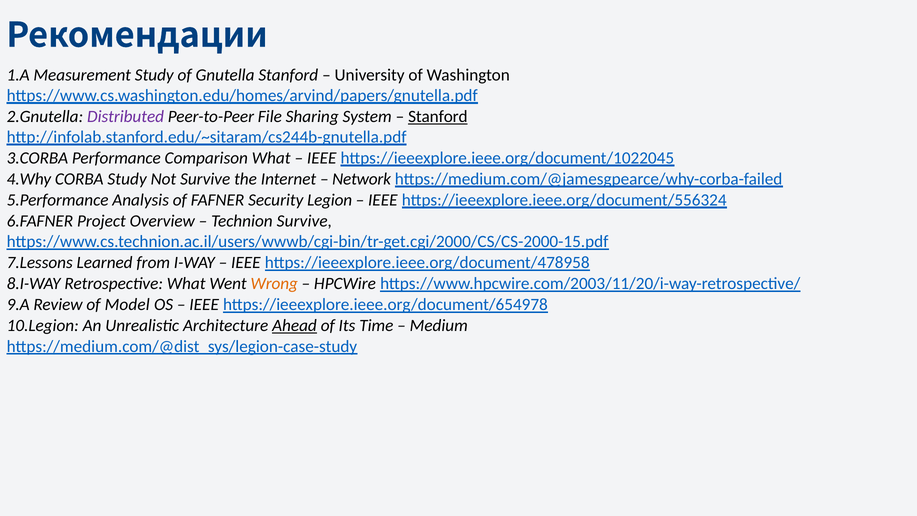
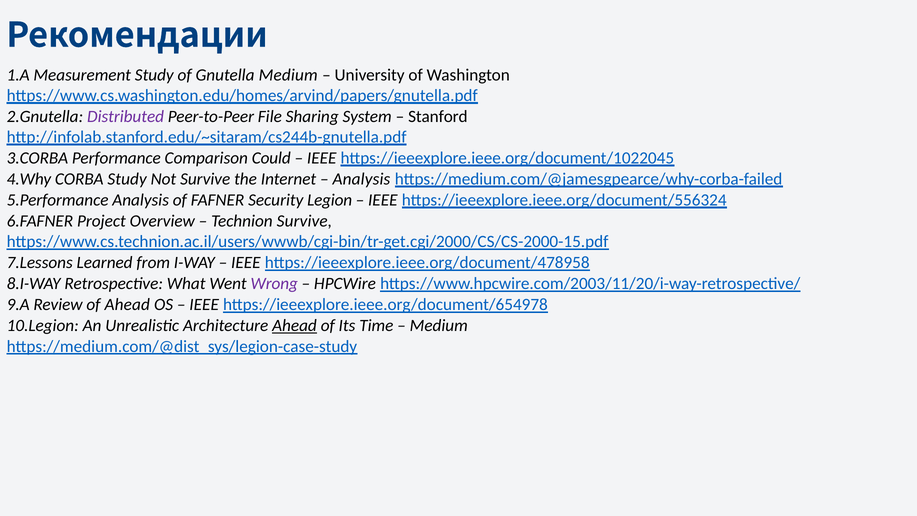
Stanford at (288, 75): Stanford -> Medium
Stanford at (438, 116) underline: present -> none
Comparison What: What -> Could
Network at (362, 179): Network -> Analysis
Wrong colour: orange -> purple
of Model: Model -> Ahead
